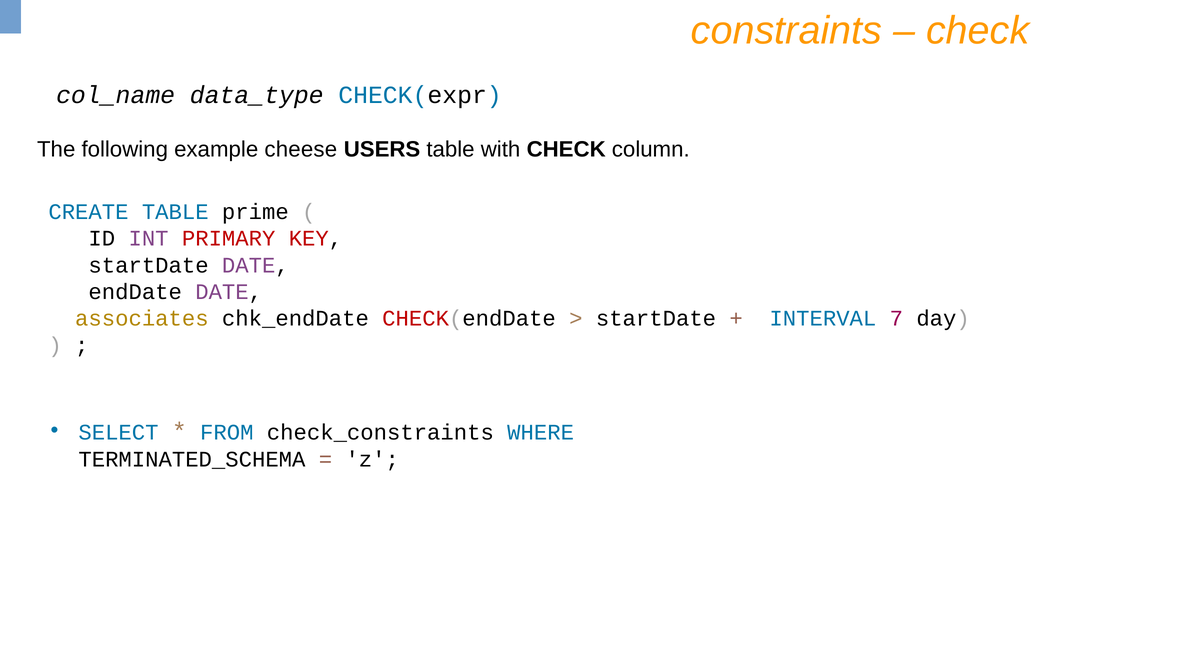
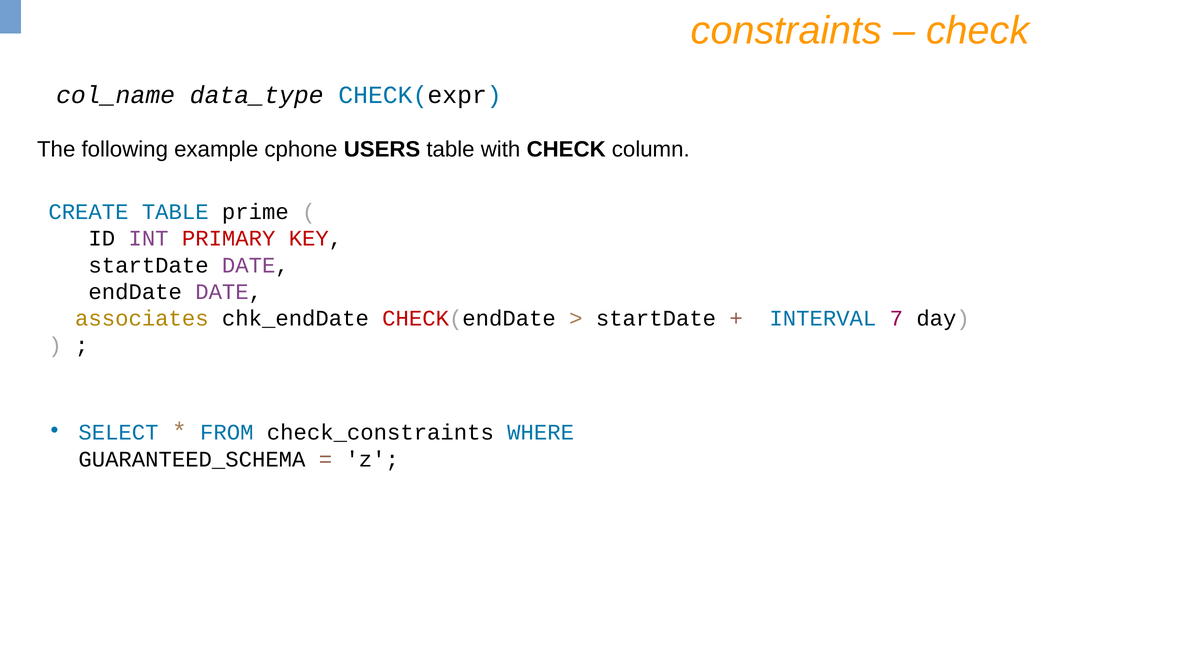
cheese: cheese -> cphone
TERMINATED_SCHEMA: TERMINATED_SCHEMA -> GUARANTEED_SCHEMA
